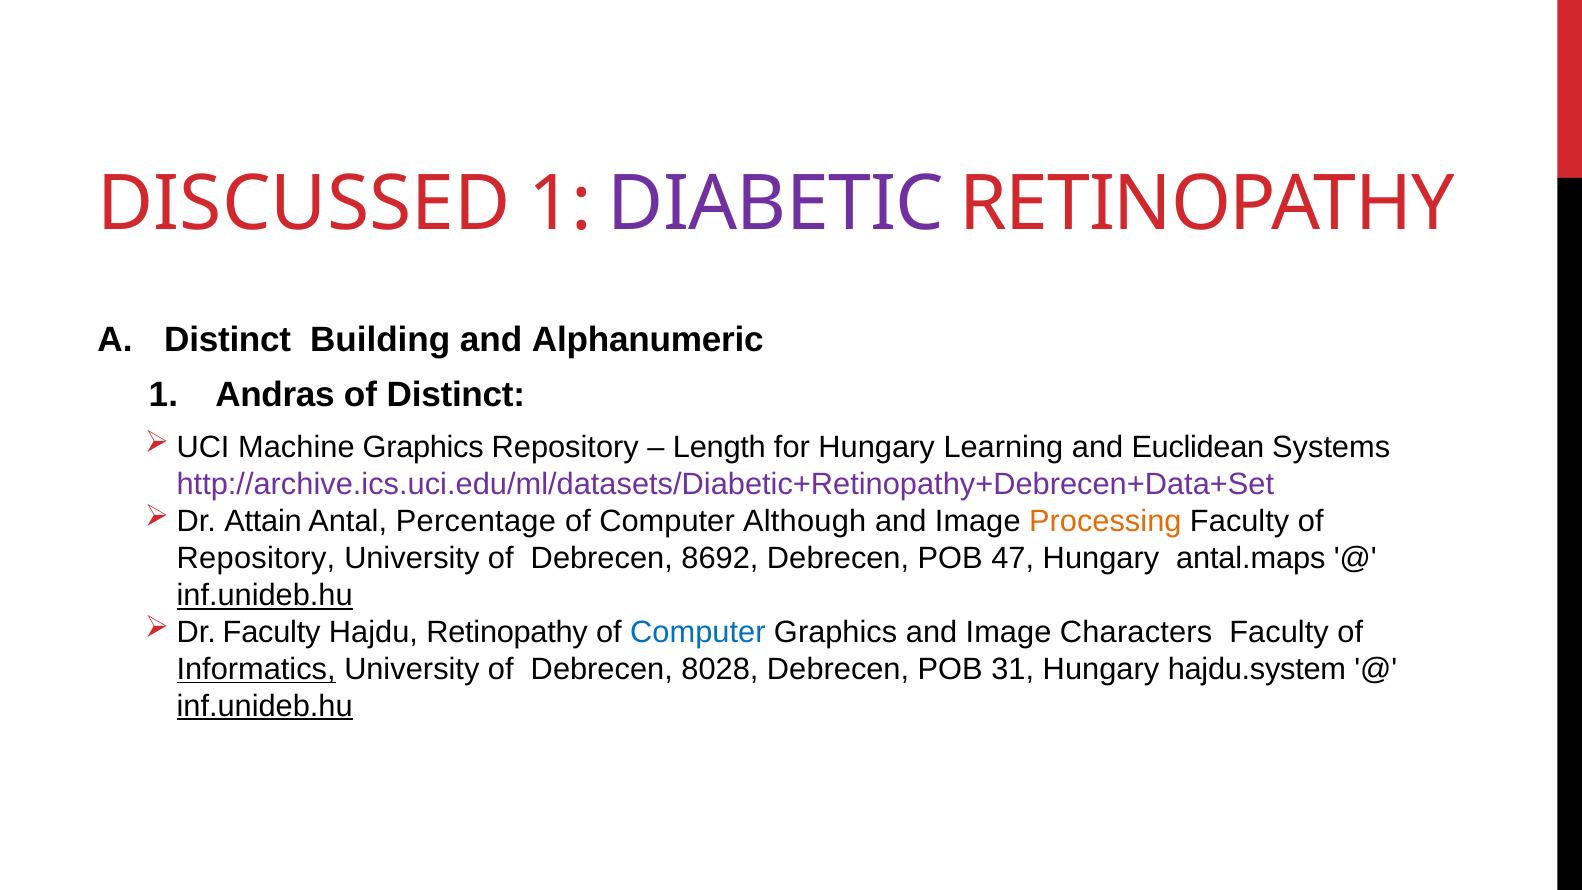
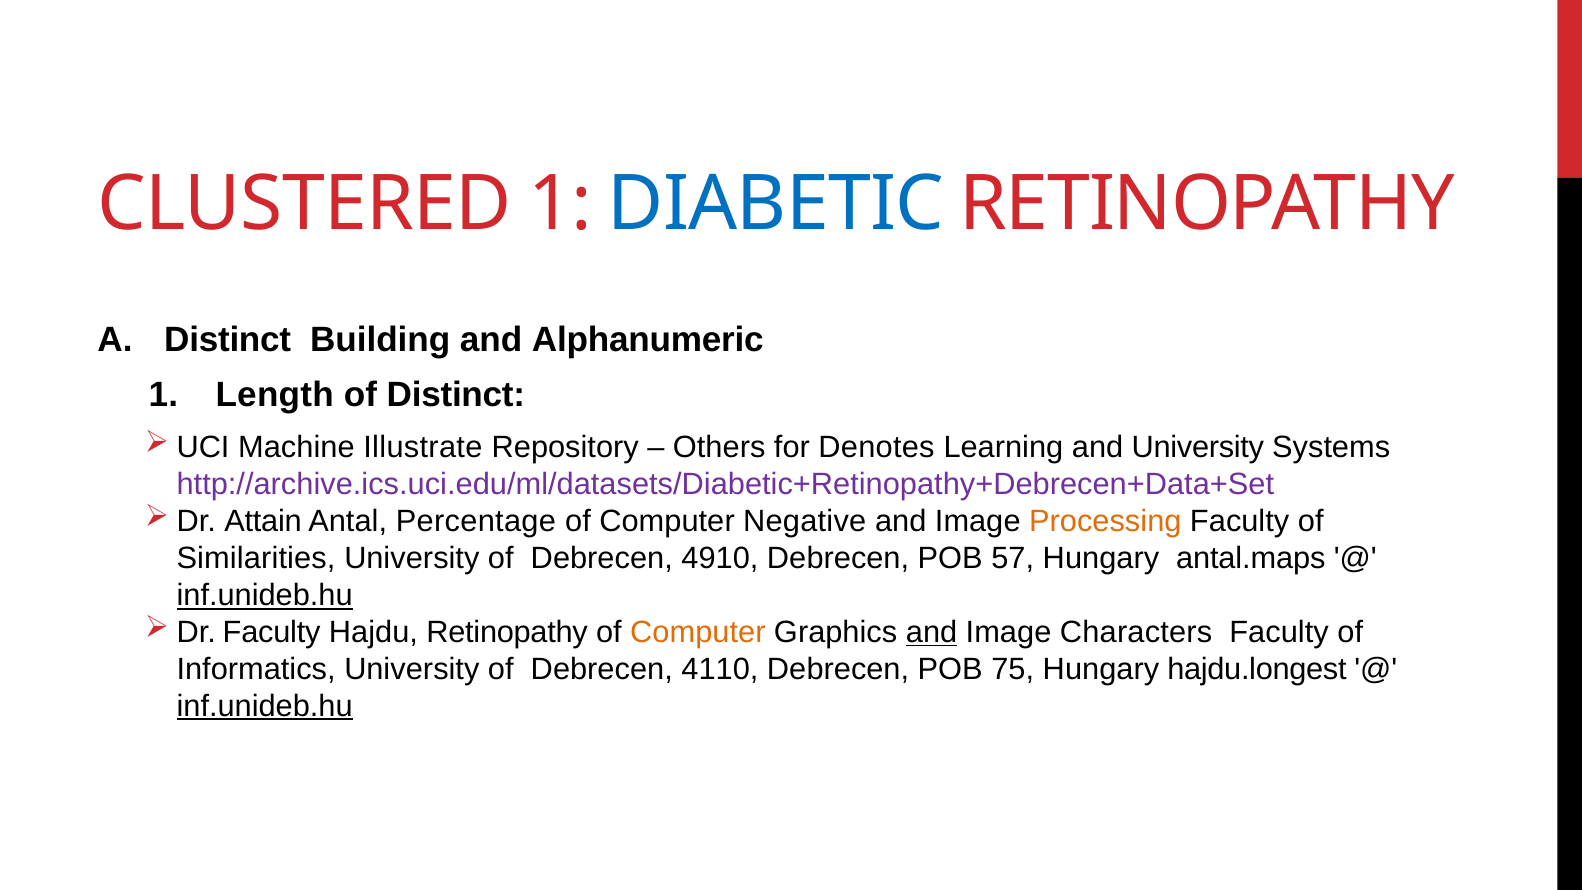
DISCUSSED: DISCUSSED -> CLUSTERED
DIABETIC colour: purple -> blue
Andras: Andras -> Length
Machine Graphics: Graphics -> Illustrate
Length: Length -> Others
for Hungary: Hungary -> Denotes
and Euclidean: Euclidean -> University
Although: Although -> Negative
Repository at (256, 558): Repository -> Similarities
8692: 8692 -> 4910
47: 47 -> 57
Computer at (698, 632) colour: blue -> orange
and at (932, 632) underline: none -> present
Informatics underline: present -> none
8028: 8028 -> 4110
31: 31 -> 75
hajdu.system: hajdu.system -> hajdu.longest
